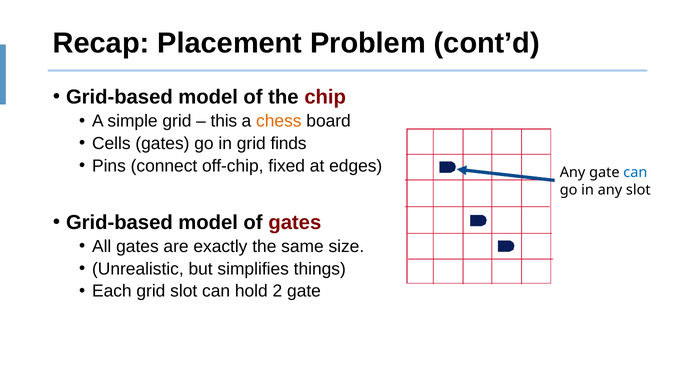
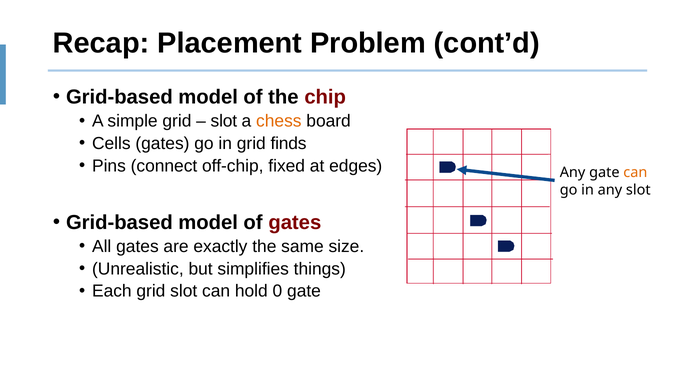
this at (224, 121): this -> slot
can at (635, 173) colour: blue -> orange
2: 2 -> 0
